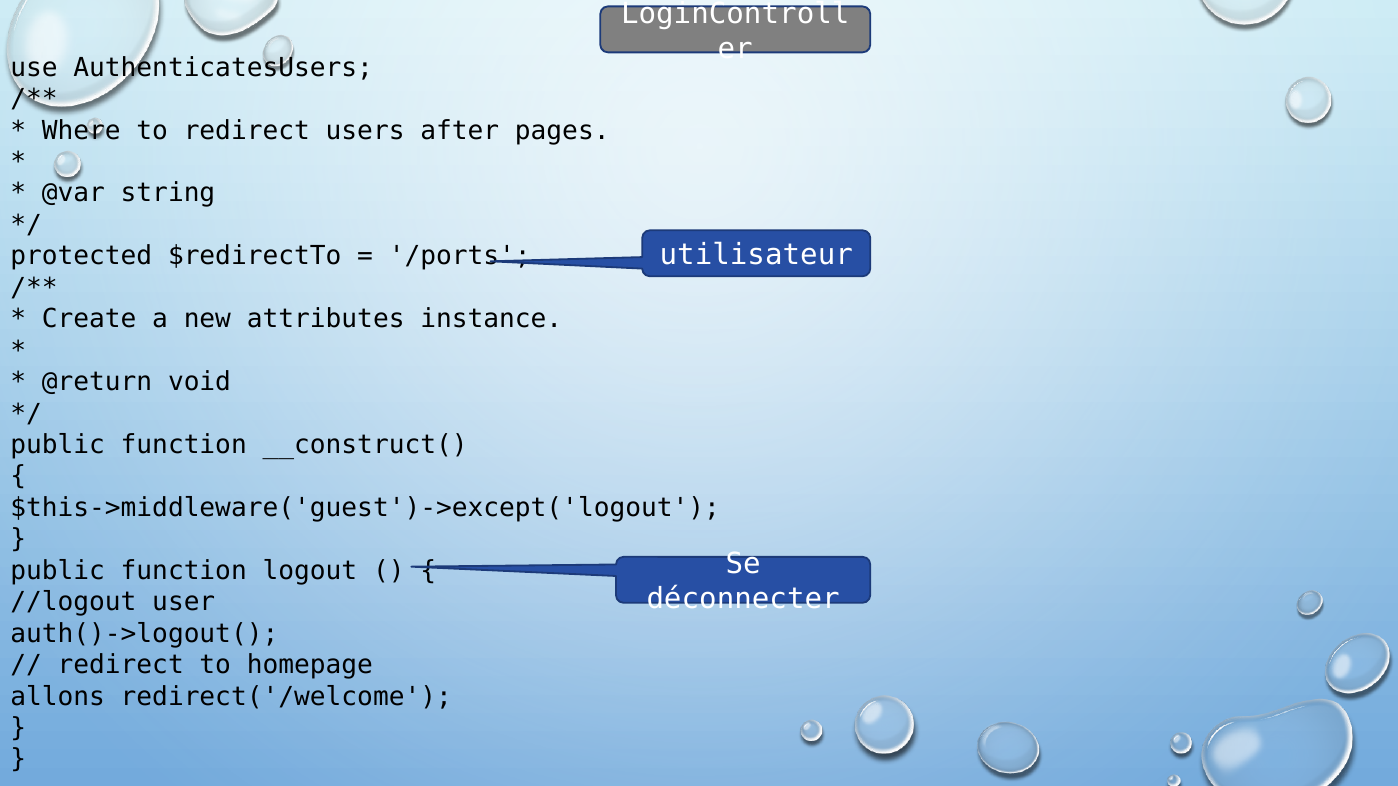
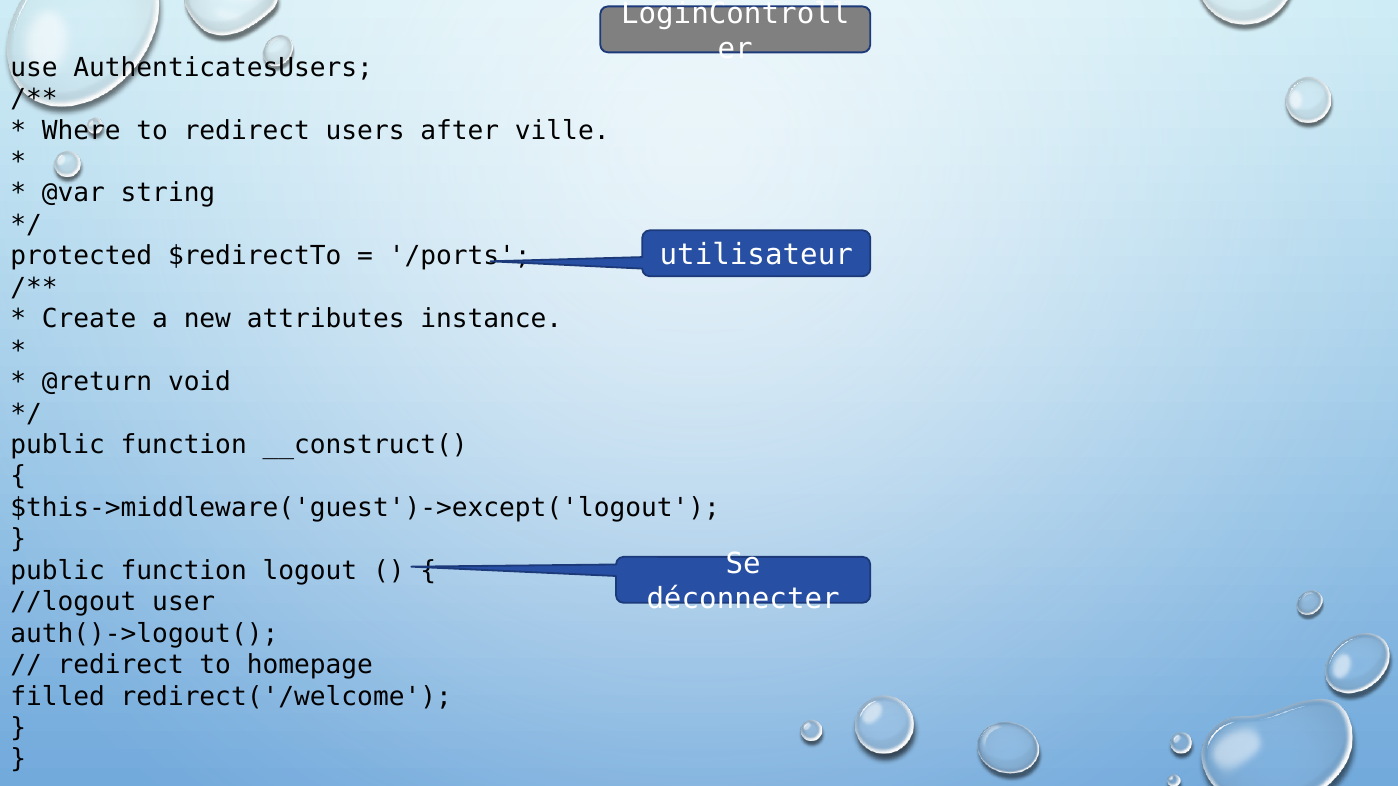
pages: pages -> ville
allons: allons -> filled
